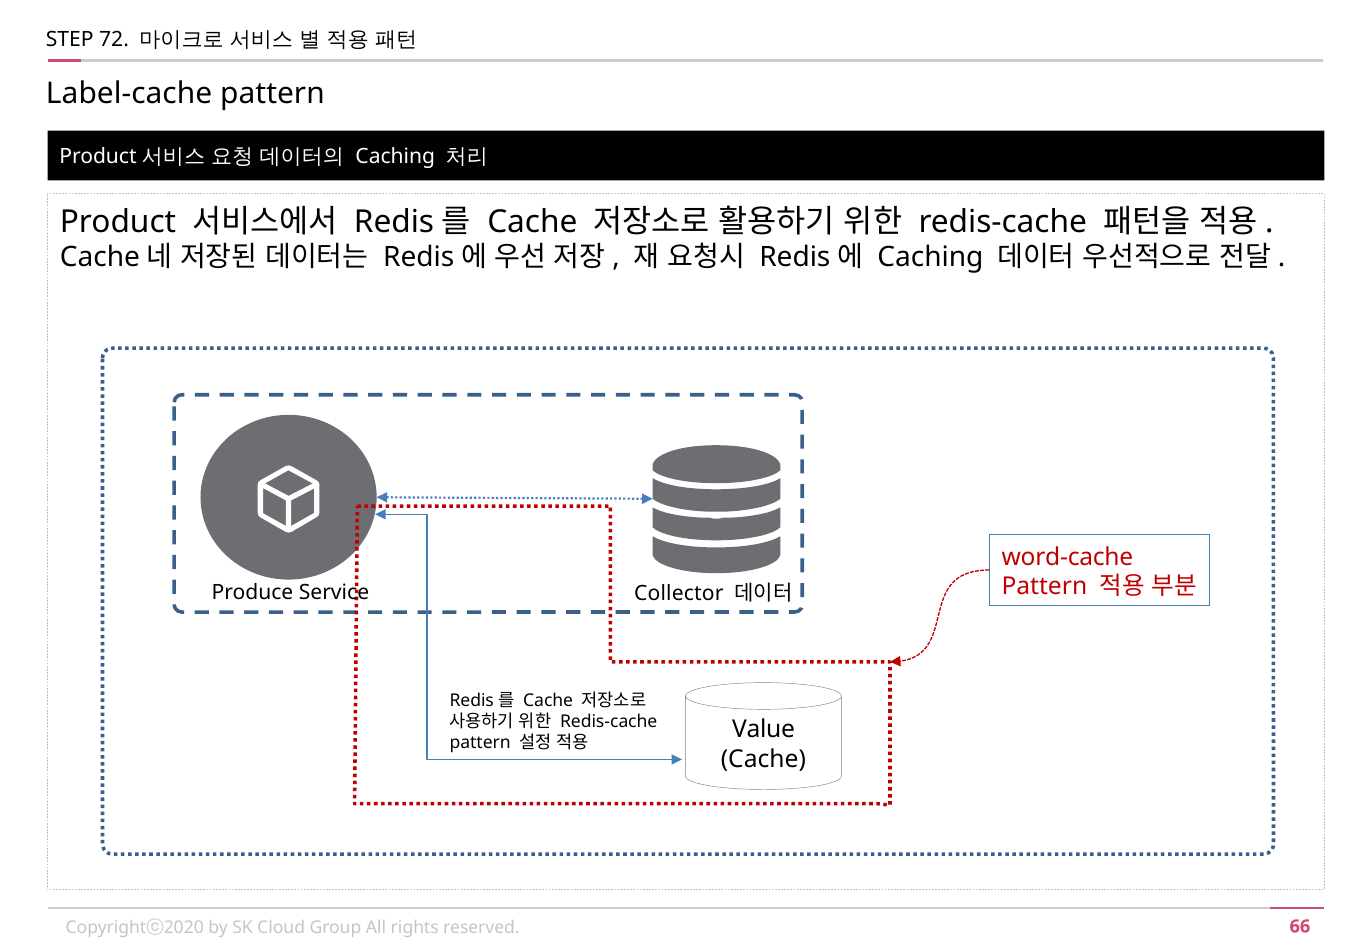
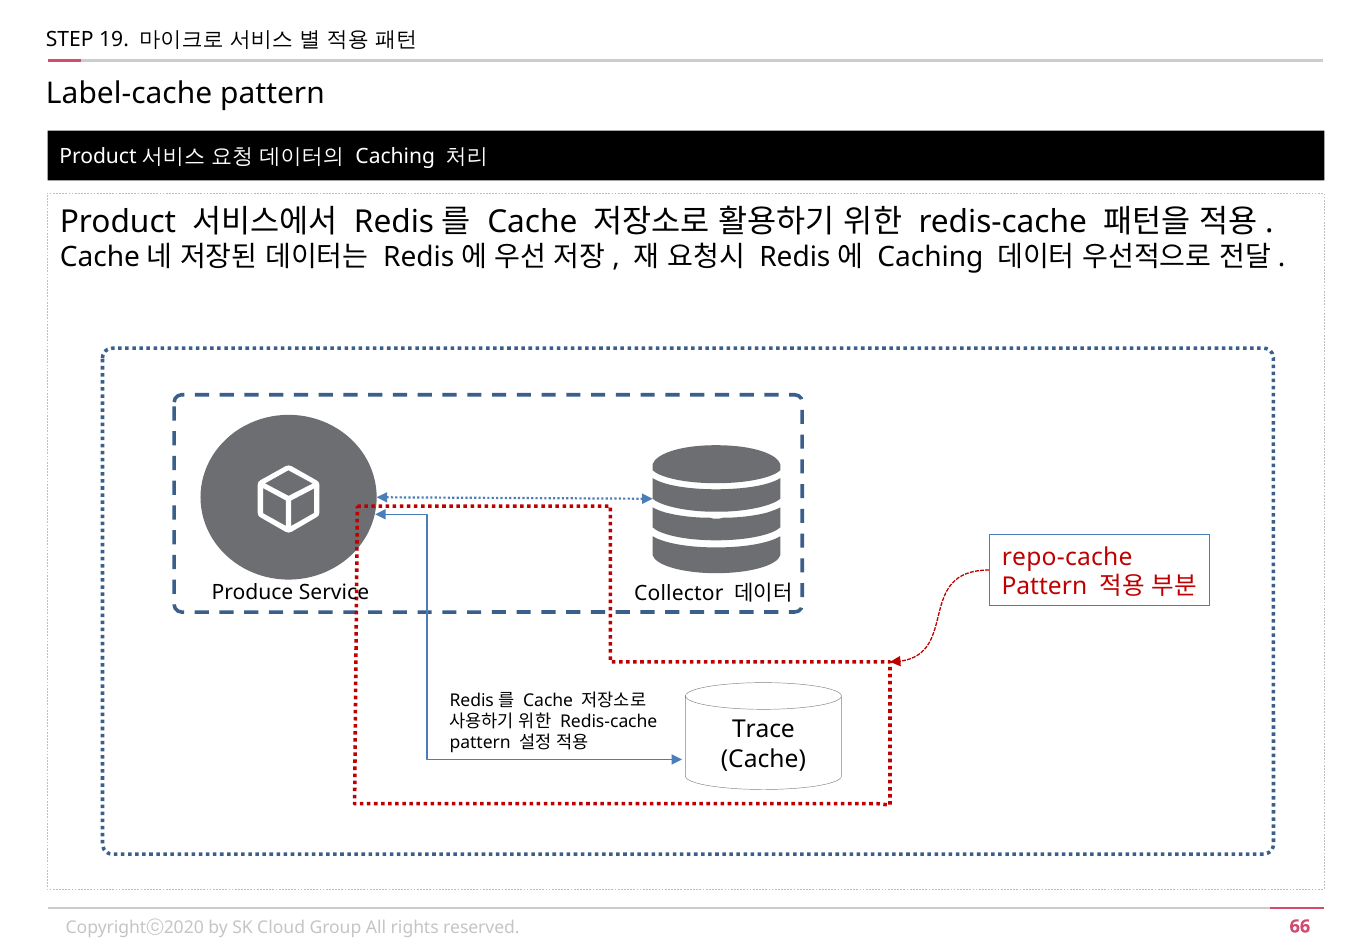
72: 72 -> 19
word-cache: word-cache -> repo-cache
Value: Value -> Trace
